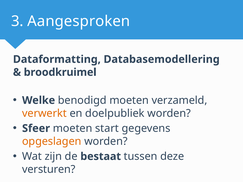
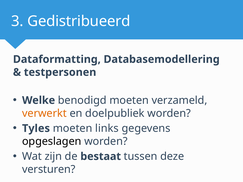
Aangesproken: Aangesproken -> Gedistribueerd
broodkruimel: broodkruimel -> testpersonen
Sfeer: Sfeer -> Tyles
start: start -> links
opgeslagen colour: orange -> black
